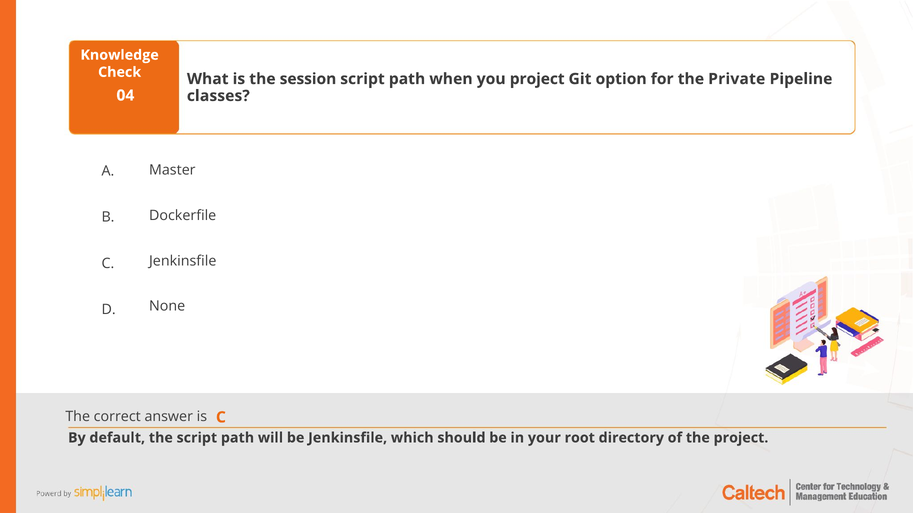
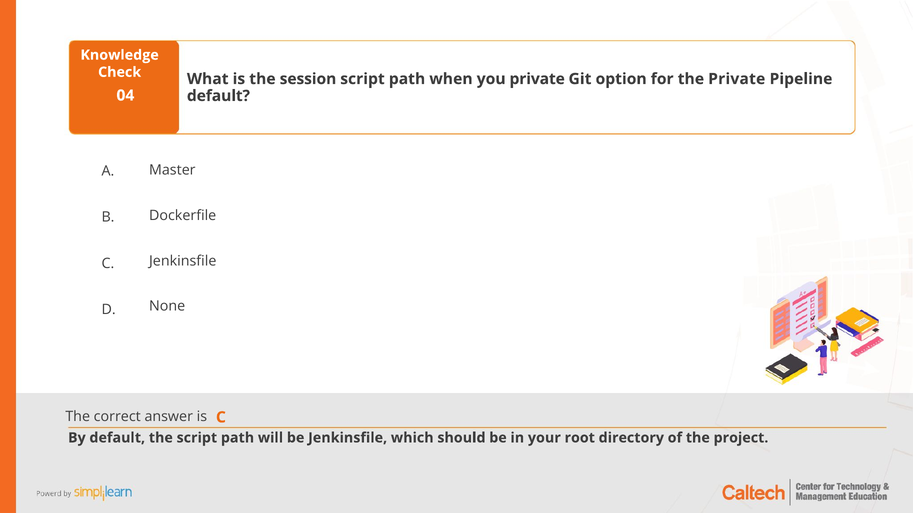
you project: project -> private
classes at (218, 96): classes -> default
